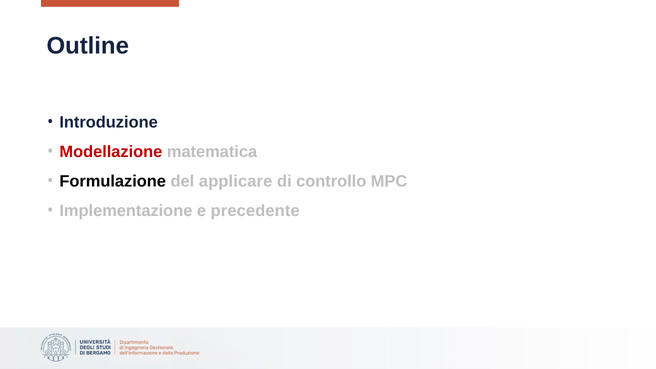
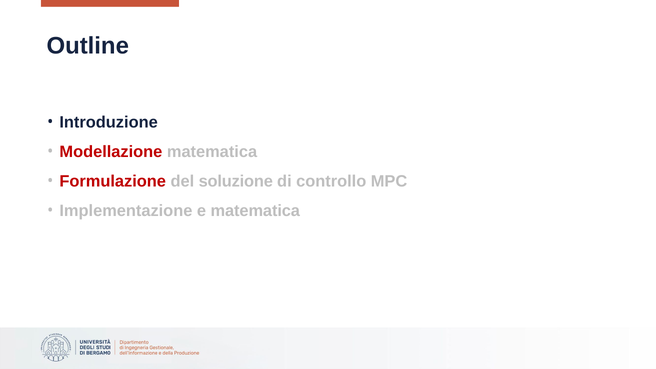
Formulazione colour: black -> red
applicare: applicare -> soluzione
e precedente: precedente -> matematica
